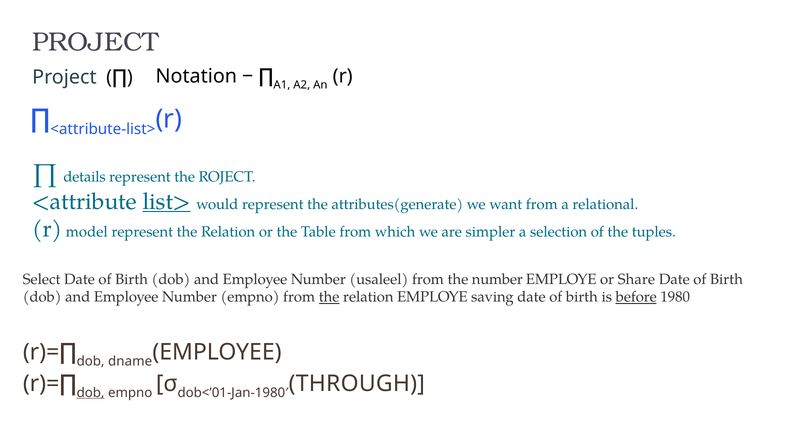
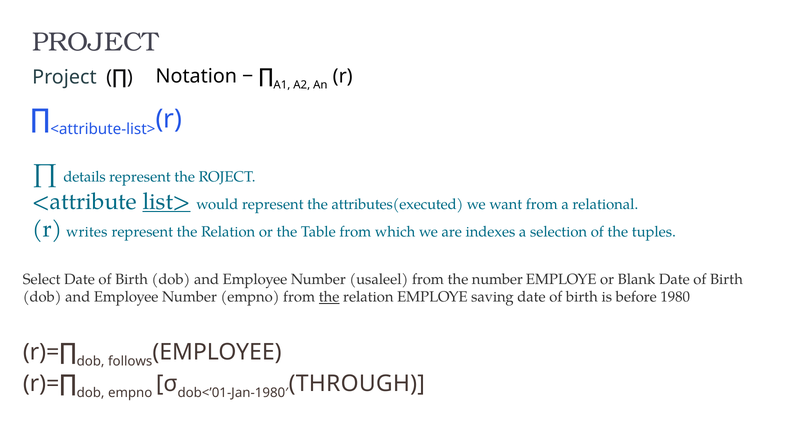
attributes(generate: attributes(generate -> attributes(executed
model: model -> writes
simpler: simpler -> indexes
Share: Share -> Blank
before underline: present -> none
dname: dname -> follows
dob at (91, 392) underline: present -> none
